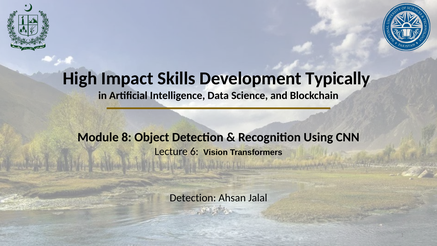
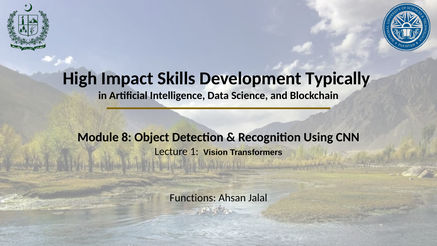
Lecture 6: 6 -> 1
Detection at (193, 198): Detection -> Functions
